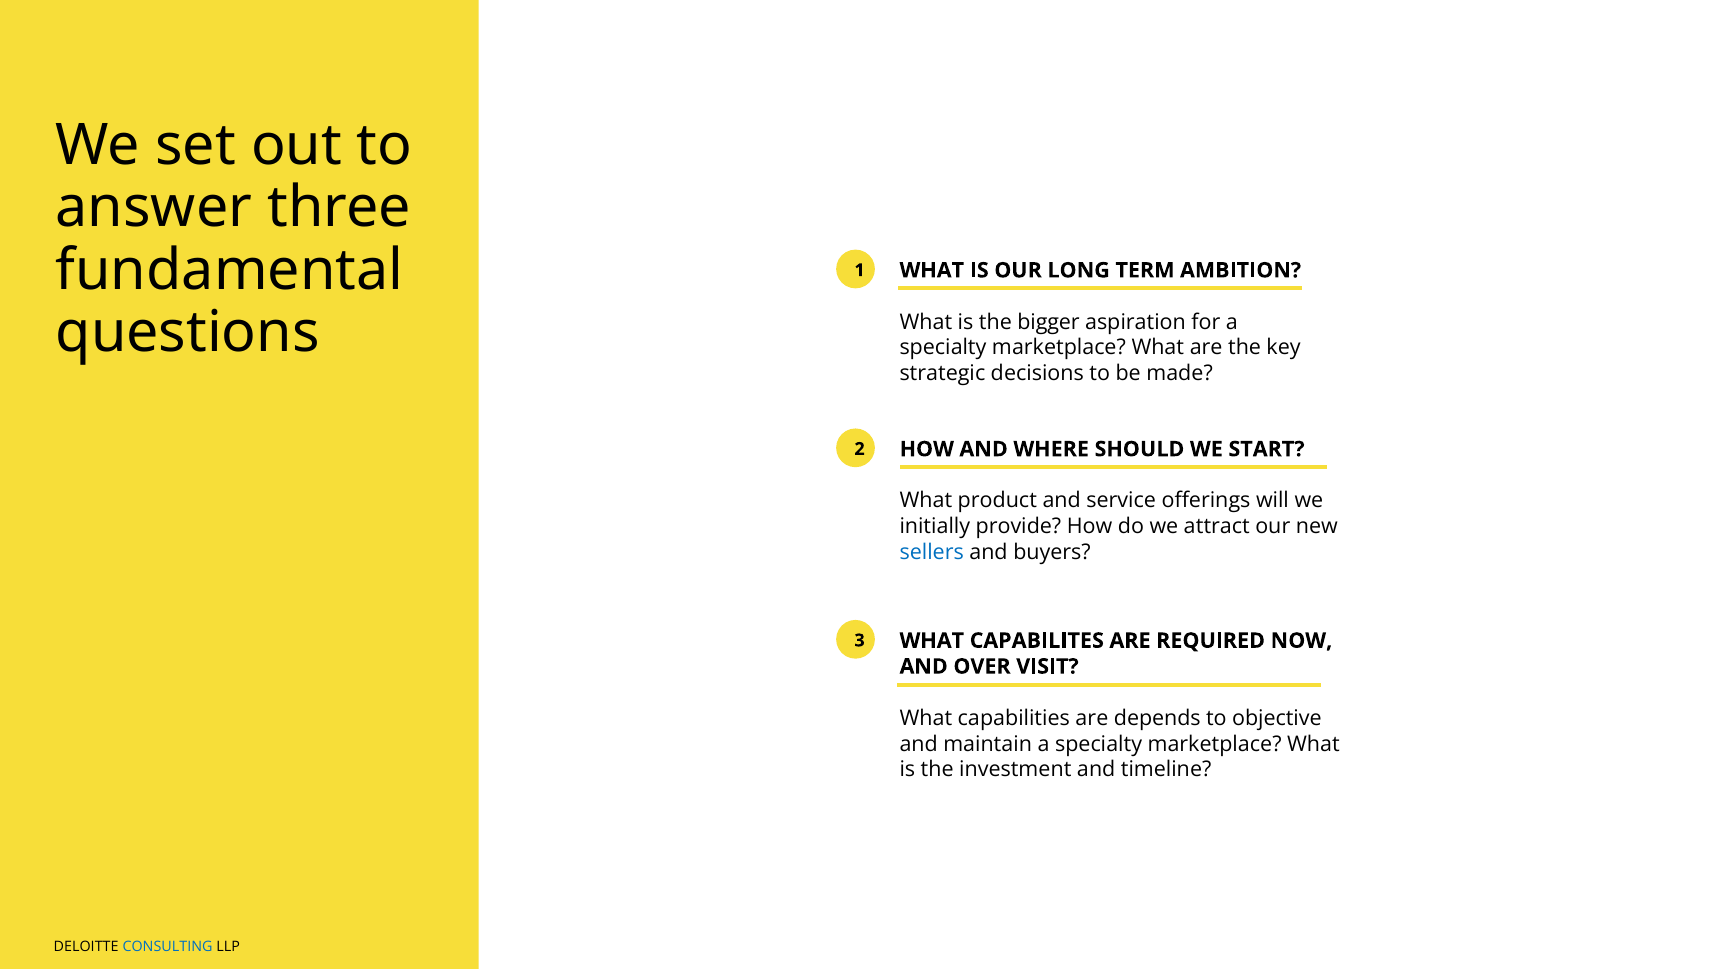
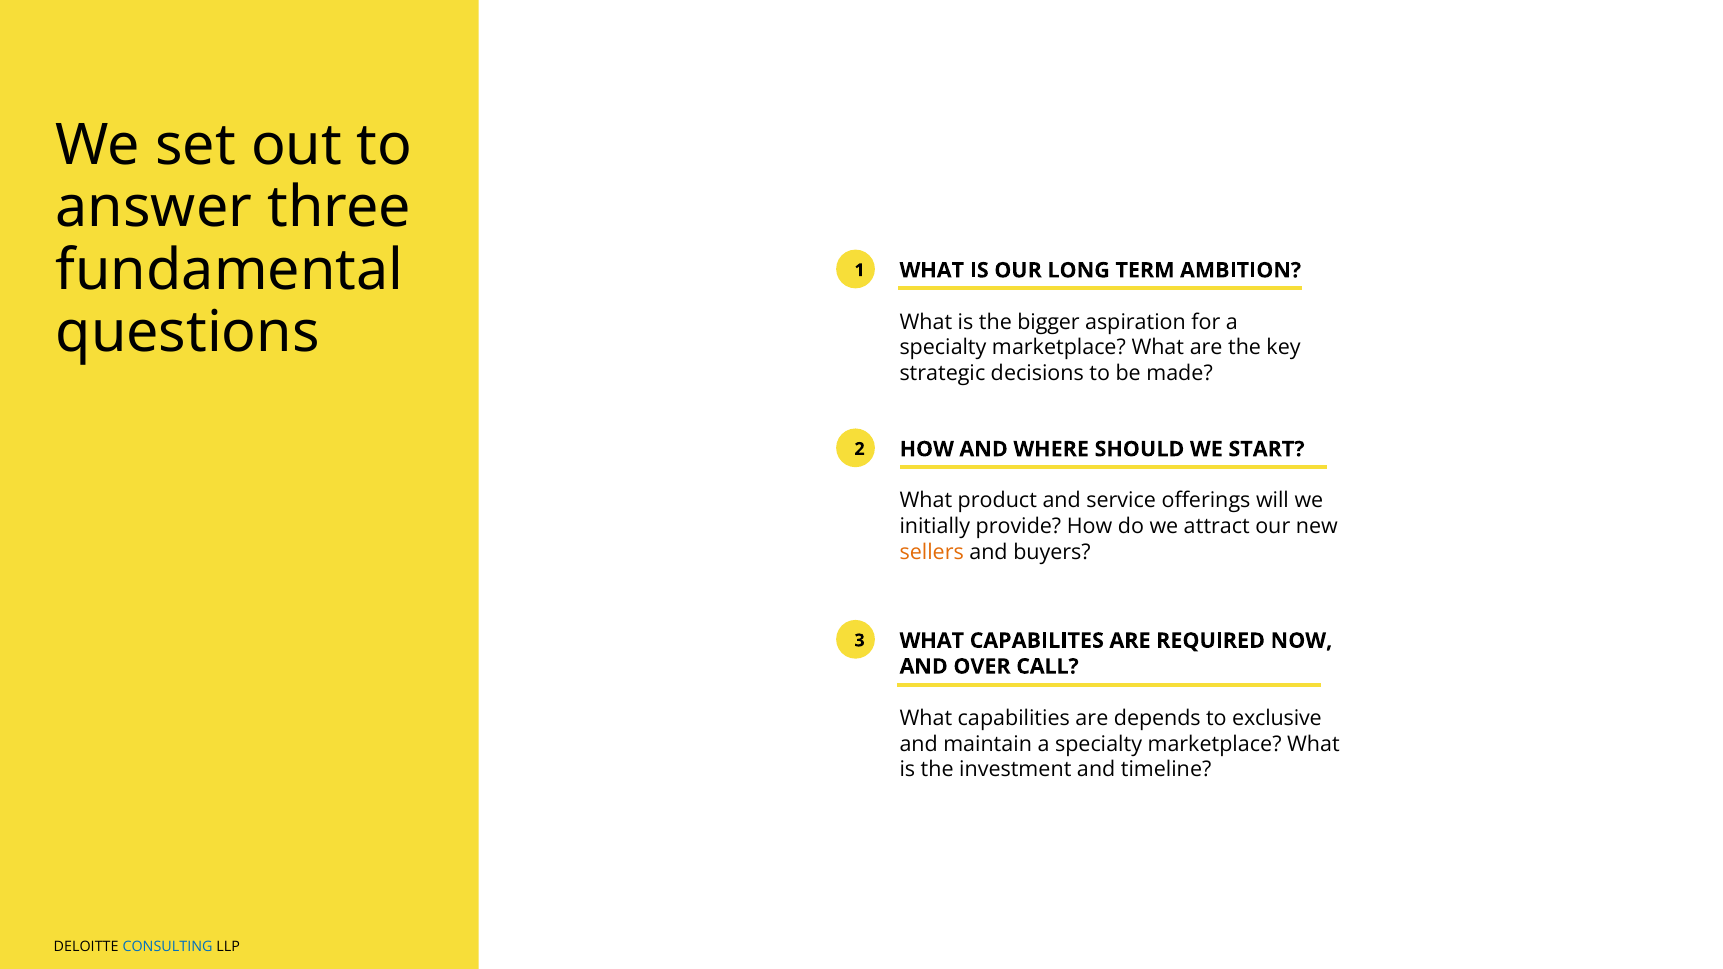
sellers colour: blue -> orange
VISIT: VISIT -> CALL
objective: objective -> exclusive
